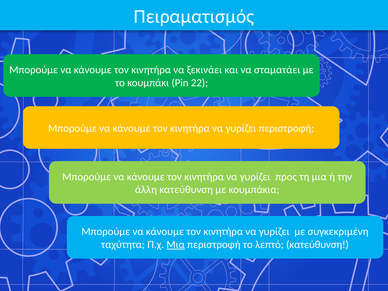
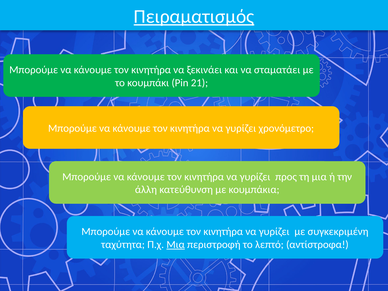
Πειραματισμός underline: none -> present
22: 22 -> 21
γυρίζει περιστροφή: περιστροφή -> χρονόμετρο
λεπτό κατεύθυνση: κατεύθυνση -> αντίστροφα
